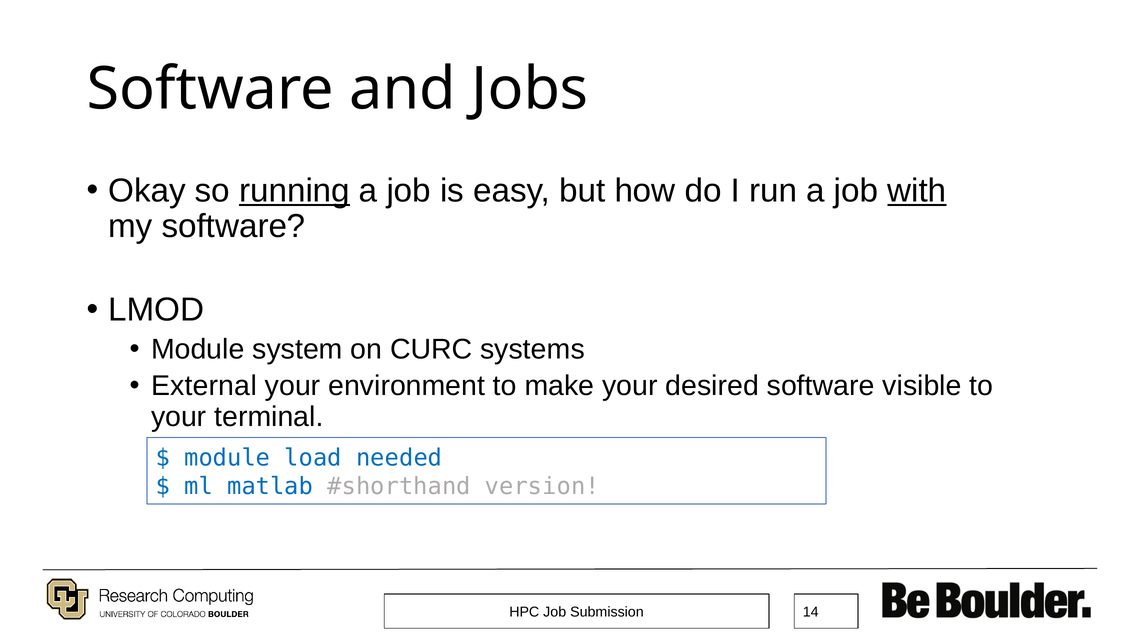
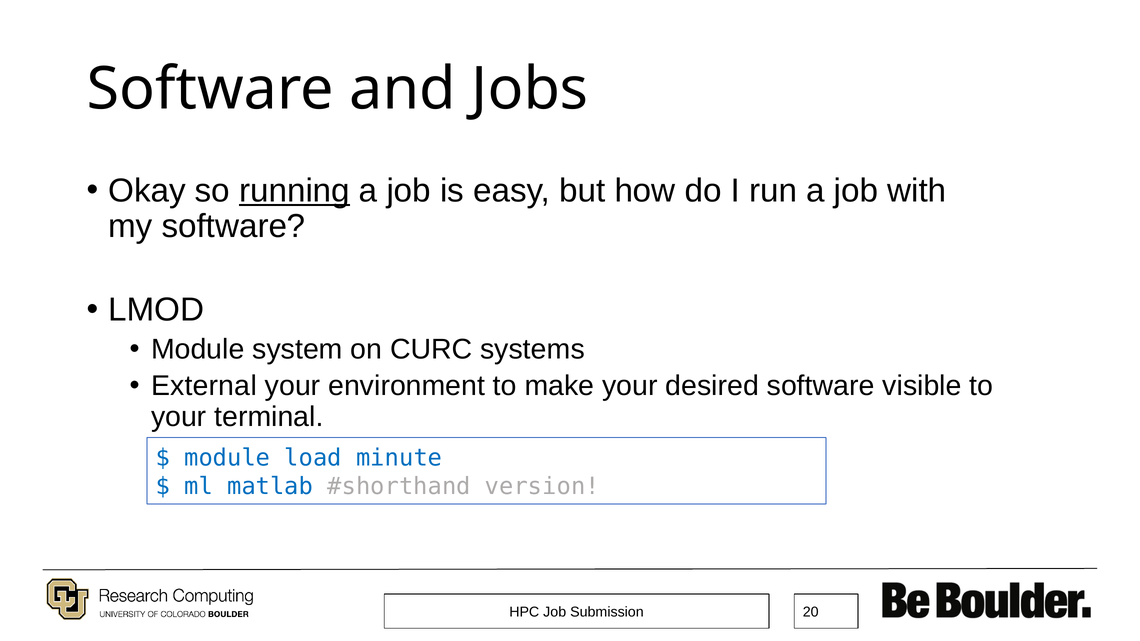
with underline: present -> none
needed: needed -> minute
14: 14 -> 20
